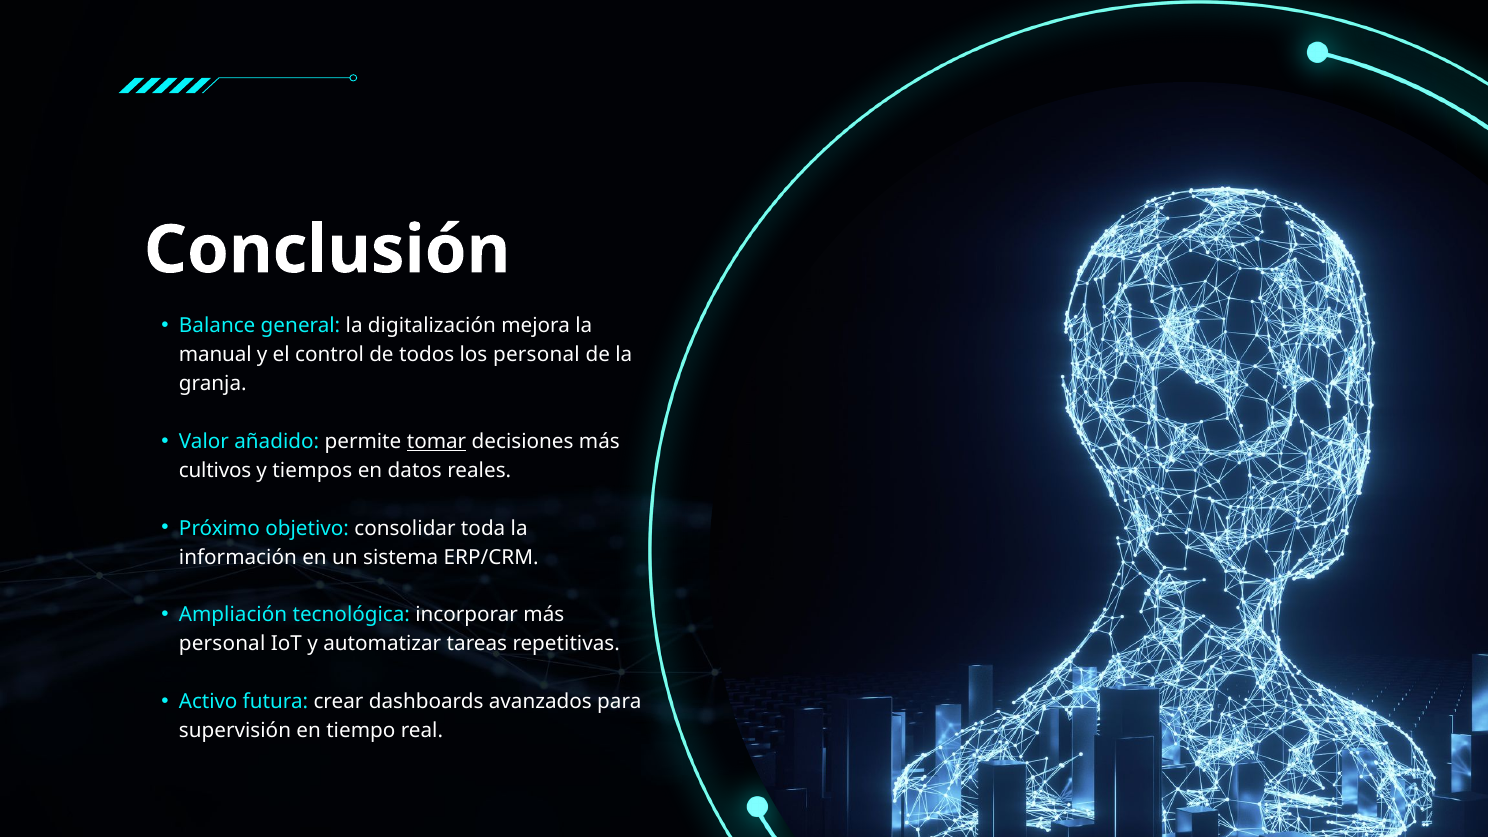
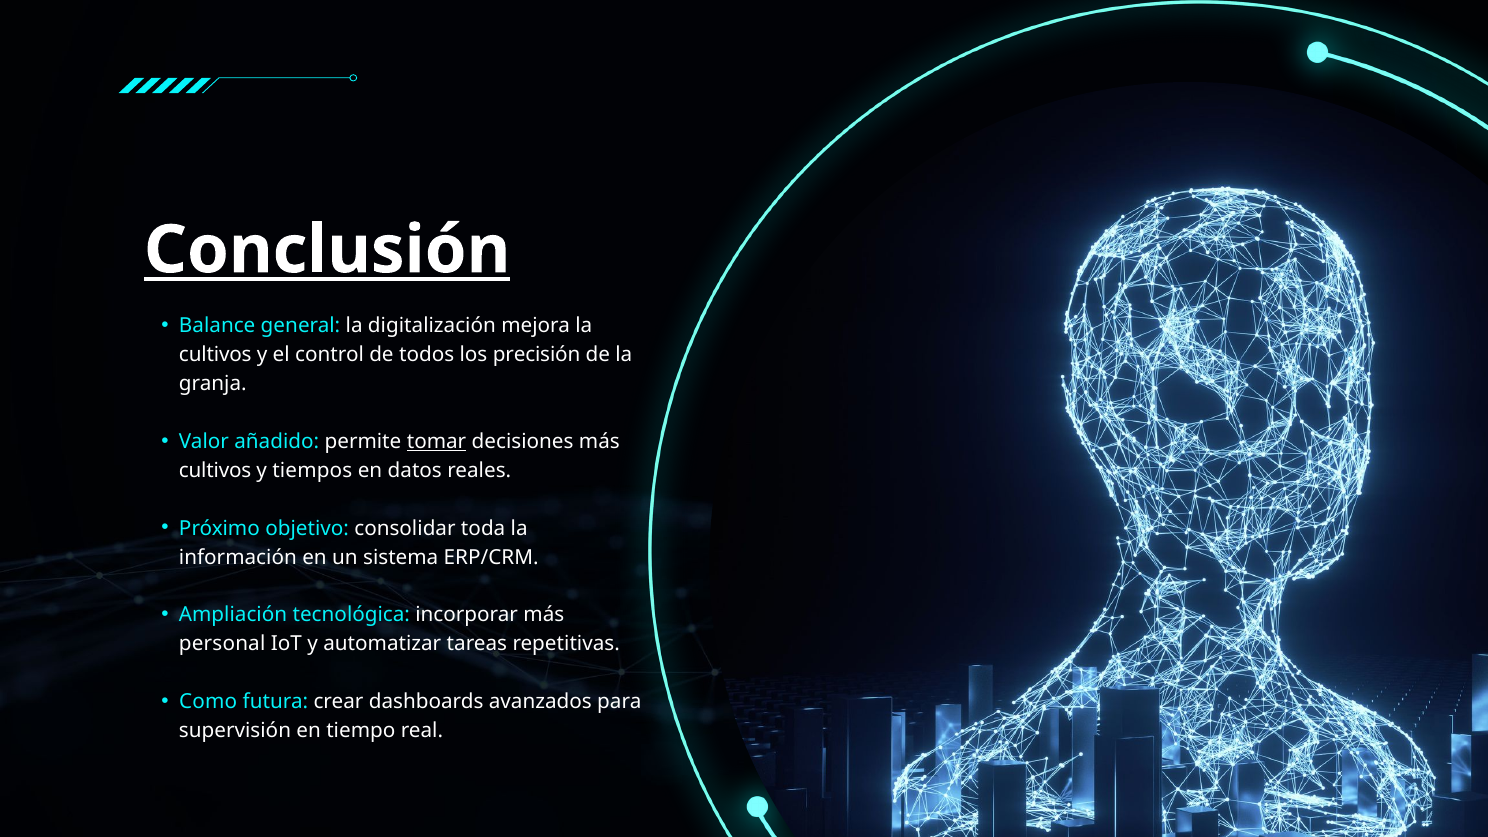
Conclusión underline: none -> present
manual at (215, 355): manual -> cultivos
los personal: personal -> precisión
Activo: Activo -> Como
